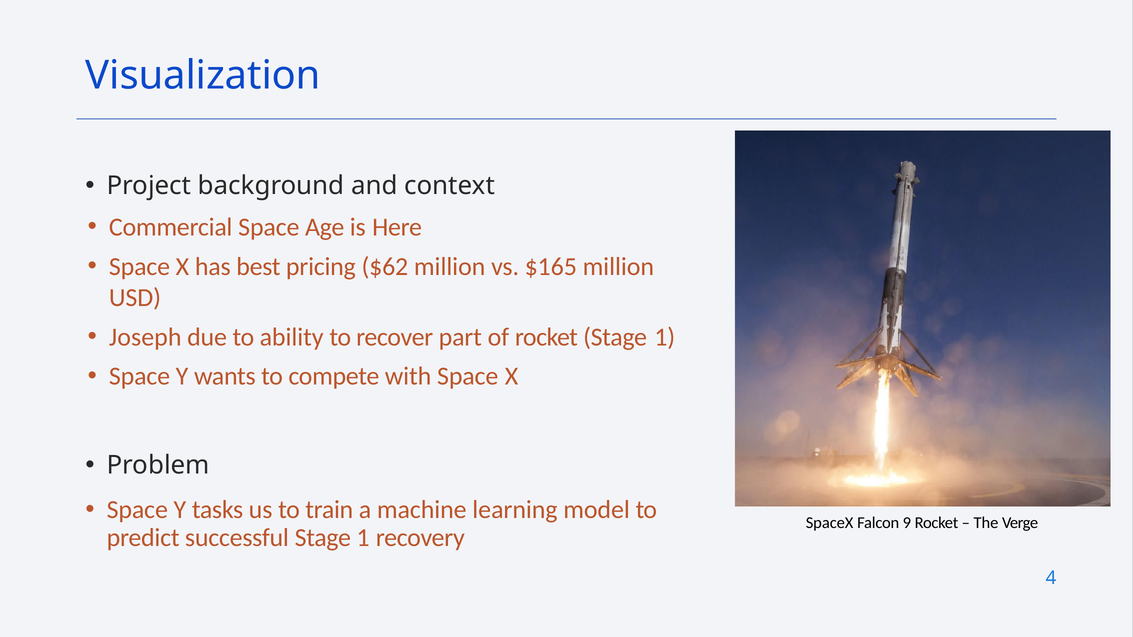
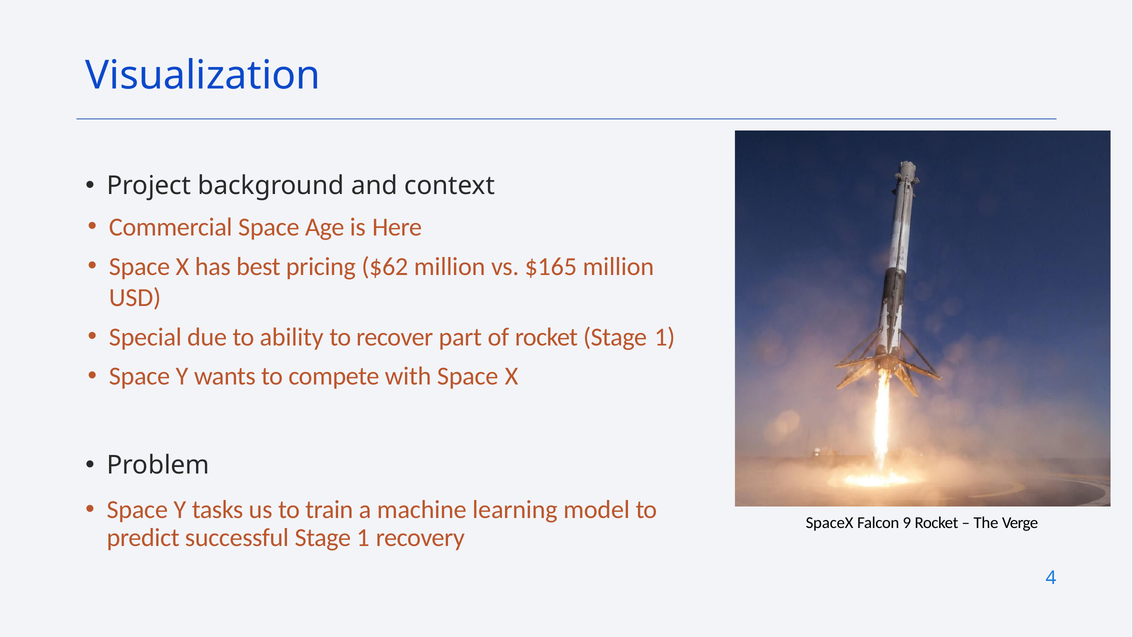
Joseph: Joseph -> Special
